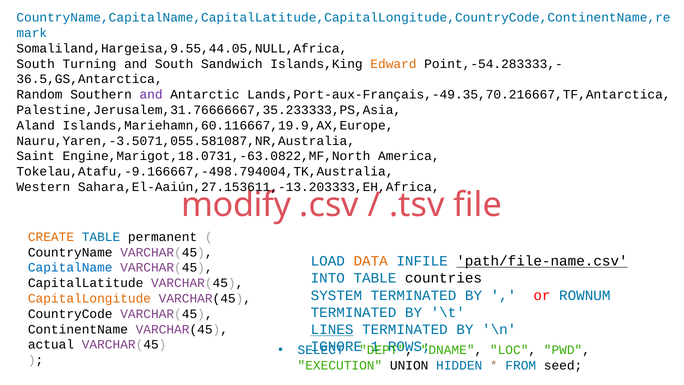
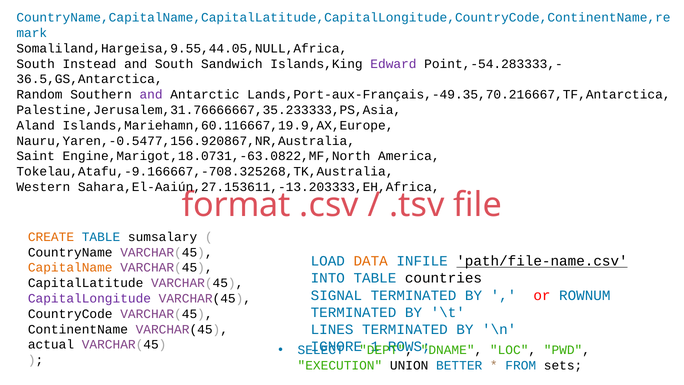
Turning: Turning -> Instead
Edward colour: orange -> purple
Nauru,Yaren,-3.5071,055.581087,NR,Australia: Nauru,Yaren,-3.5071,055.581087,NR,Australia -> Nauru,Yaren,-0.5477,156.920867,NR,Australia
Tokelau,Atafu,-9.166667,-498.794004,TK,Australia: Tokelau,Atafu,-9.166667,-498.794004,TK,Australia -> Tokelau,Atafu,-9.166667,-708.325268,TK,Australia
modify: modify -> format
permanent: permanent -> sumsalary
CapitalName colour: blue -> orange
SYSTEM: SYSTEM -> SIGNAL
CapitalLongitude colour: orange -> purple
LINES underline: present -> none
HIDDEN: HIDDEN -> BETTER
seed: seed -> sets
